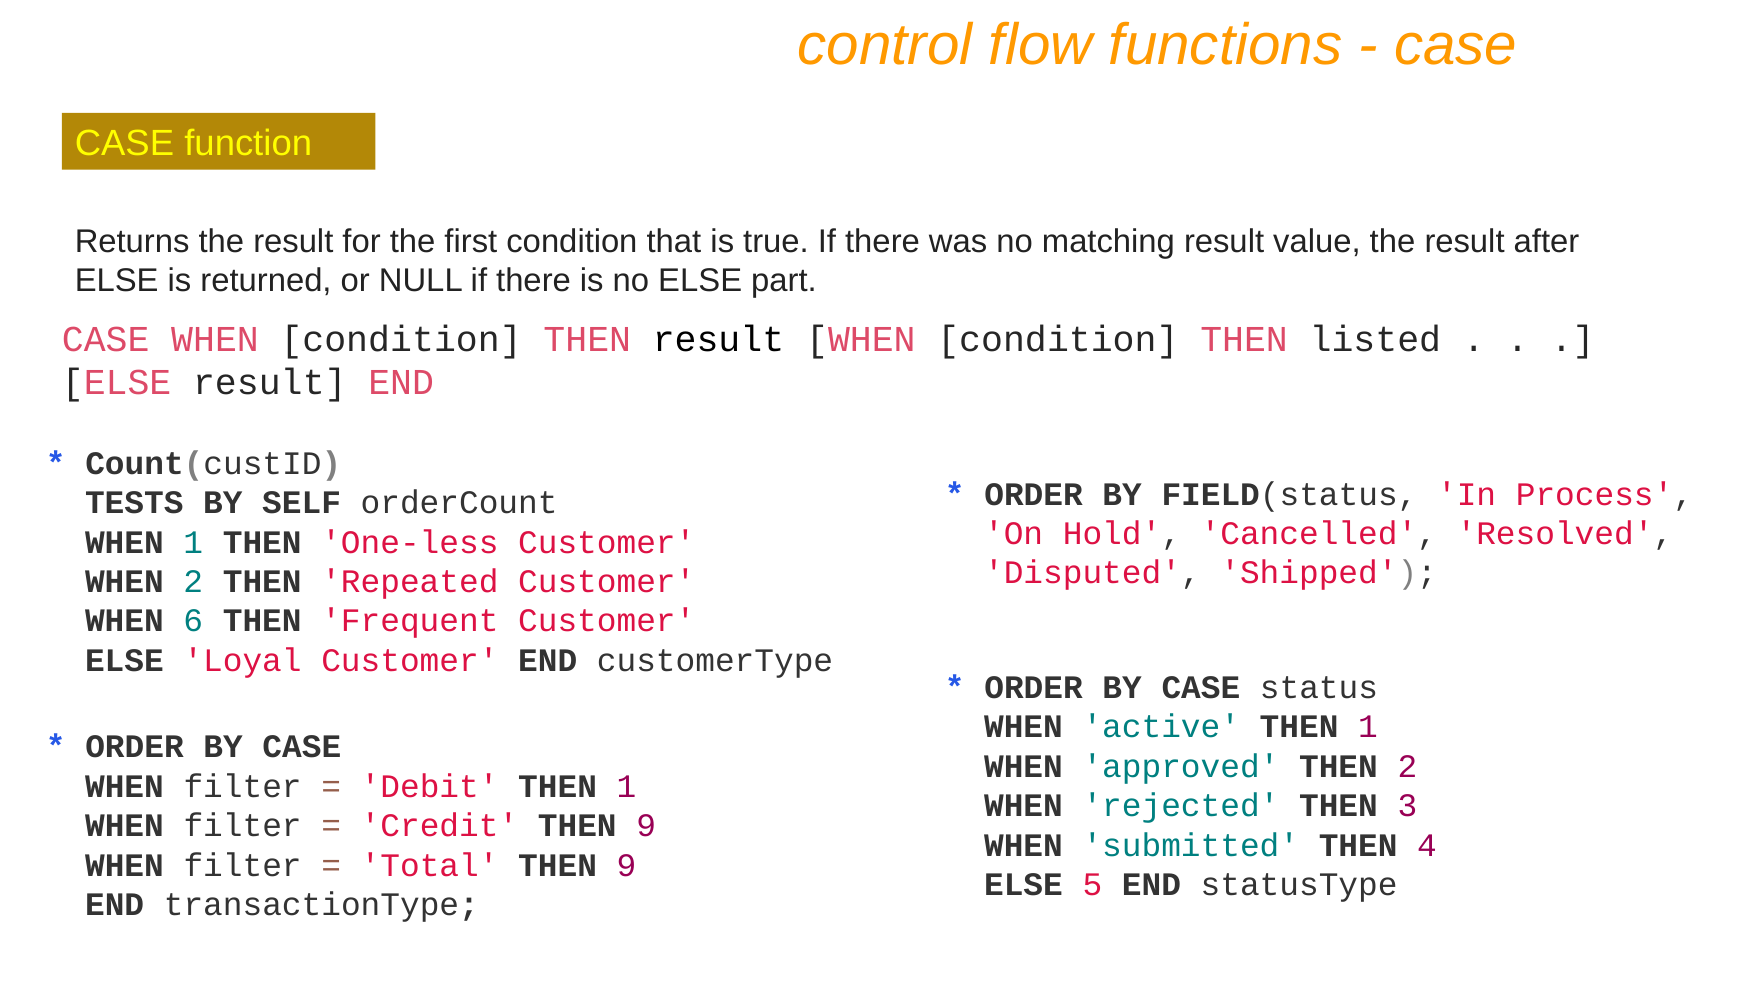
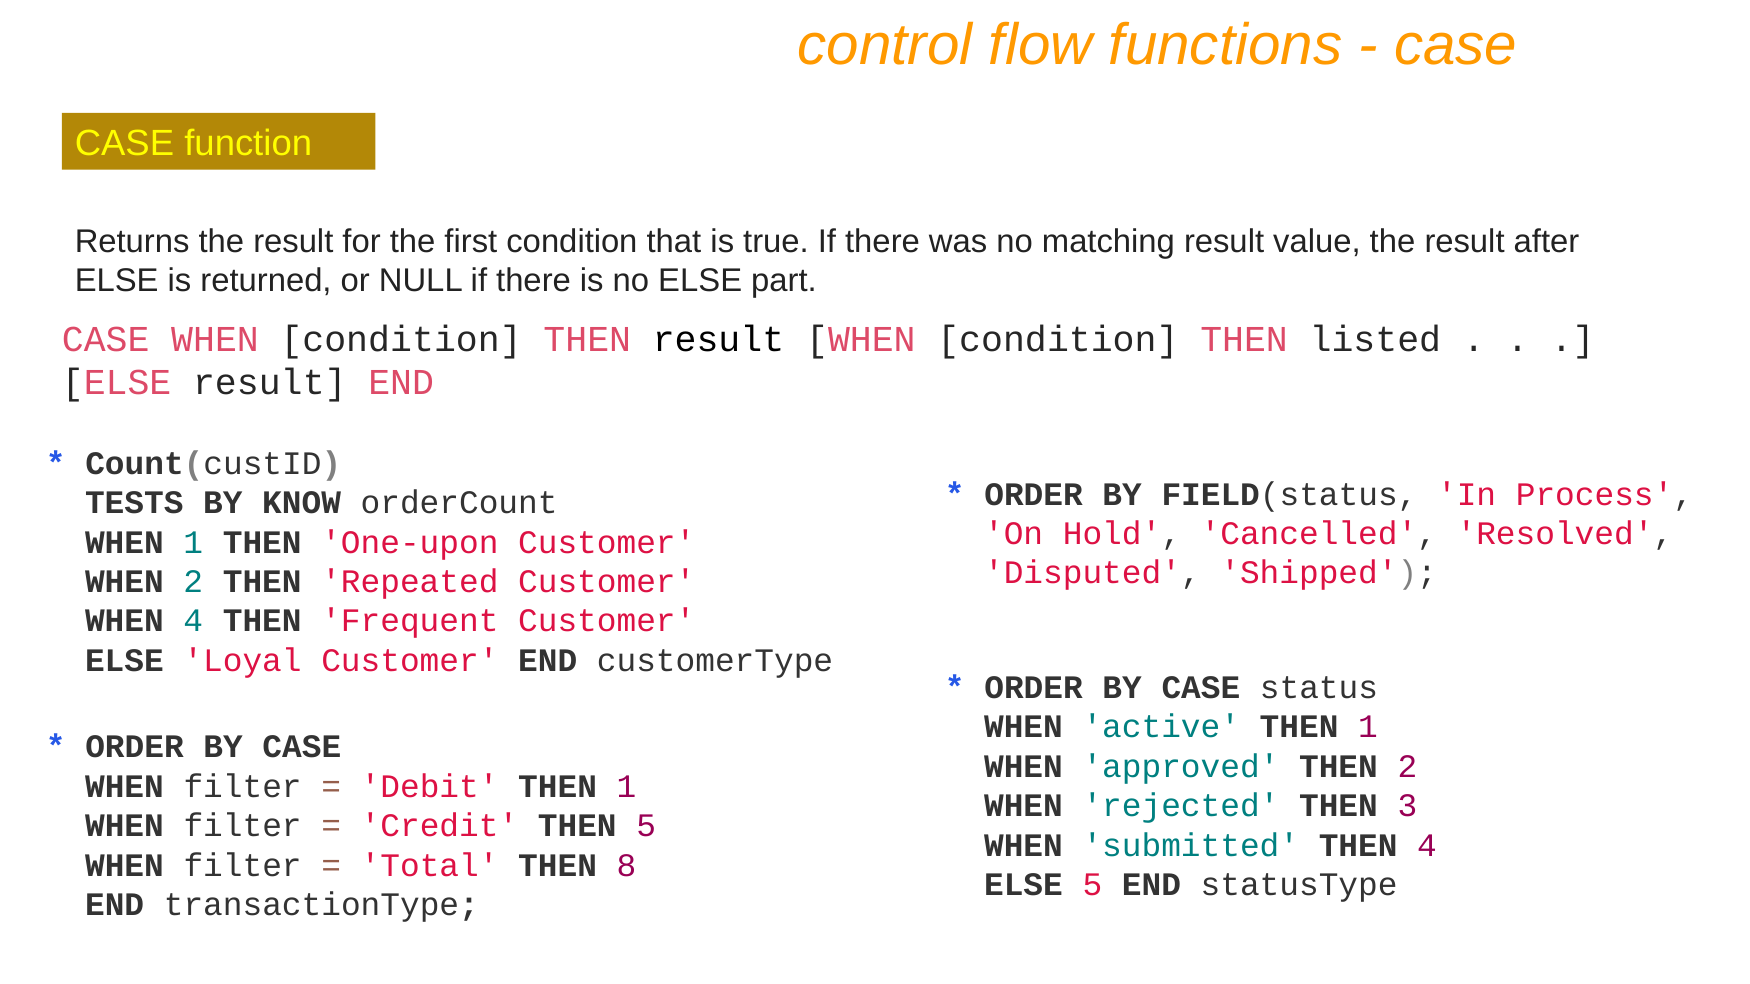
SELF: SELF -> KNOW
One-less: One-less -> One-upon
WHEN 6: 6 -> 4
Credit THEN 9: 9 -> 5
Total THEN 9: 9 -> 8
